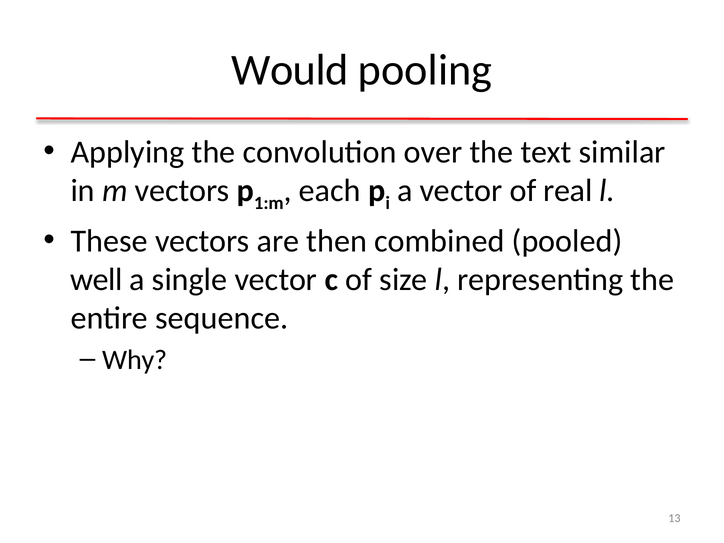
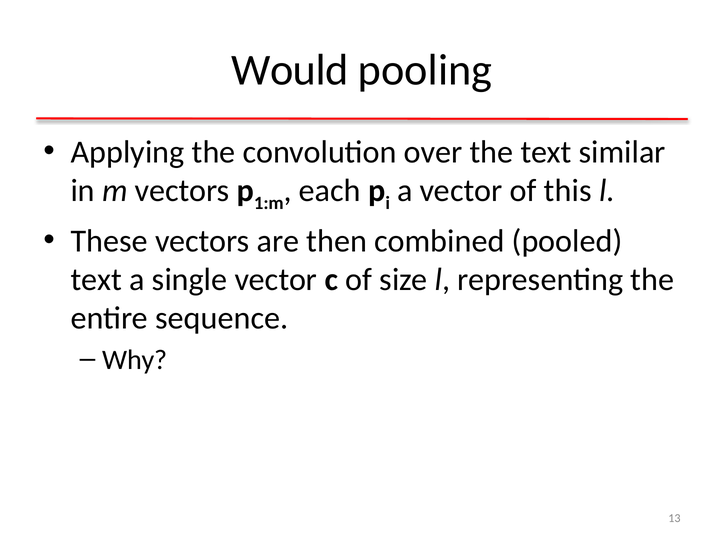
real: real -> this
well at (96, 280): well -> text
